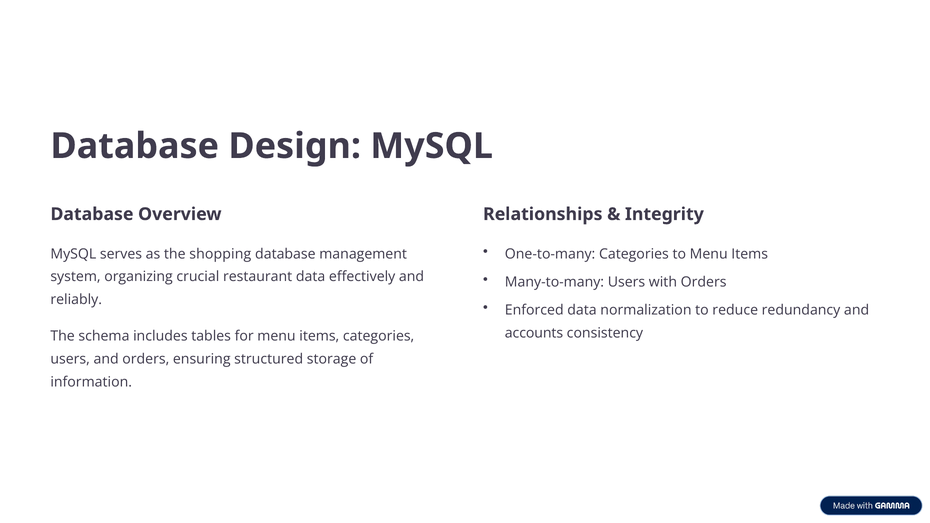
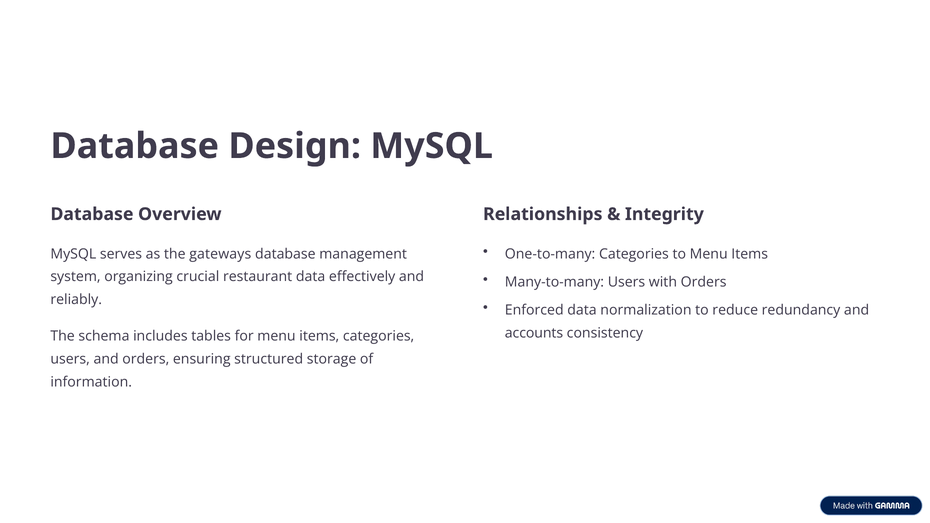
shopping: shopping -> gateways
